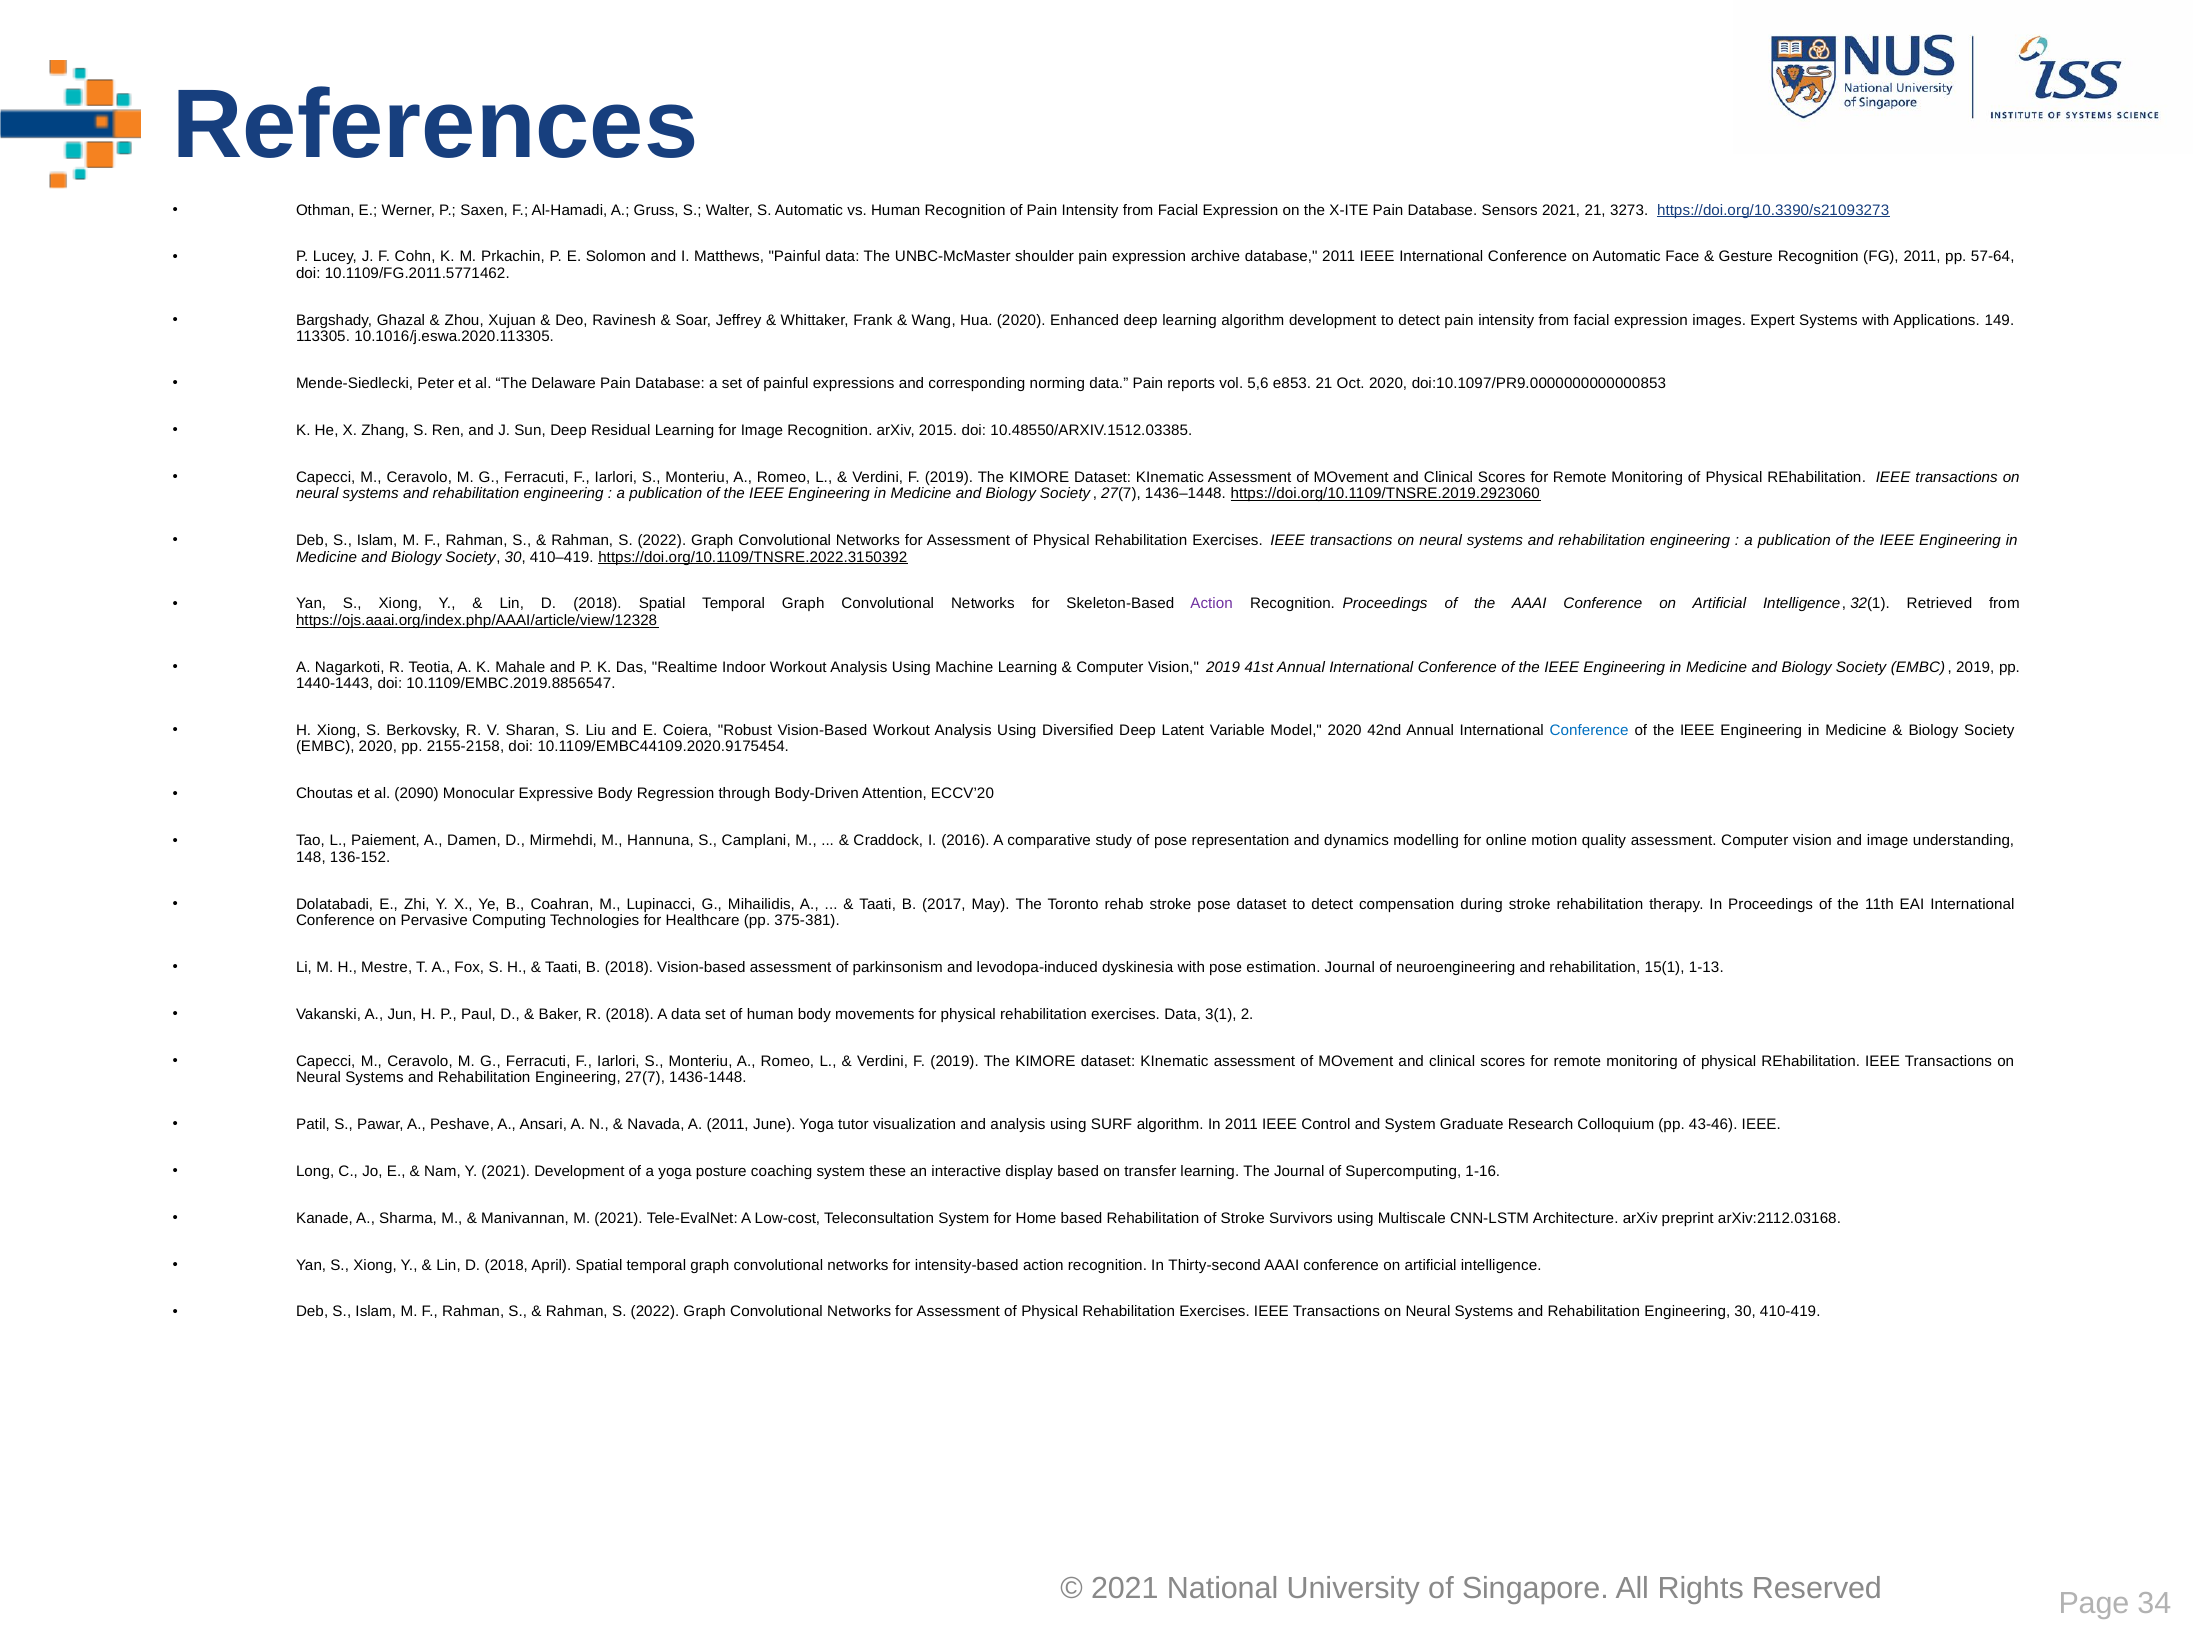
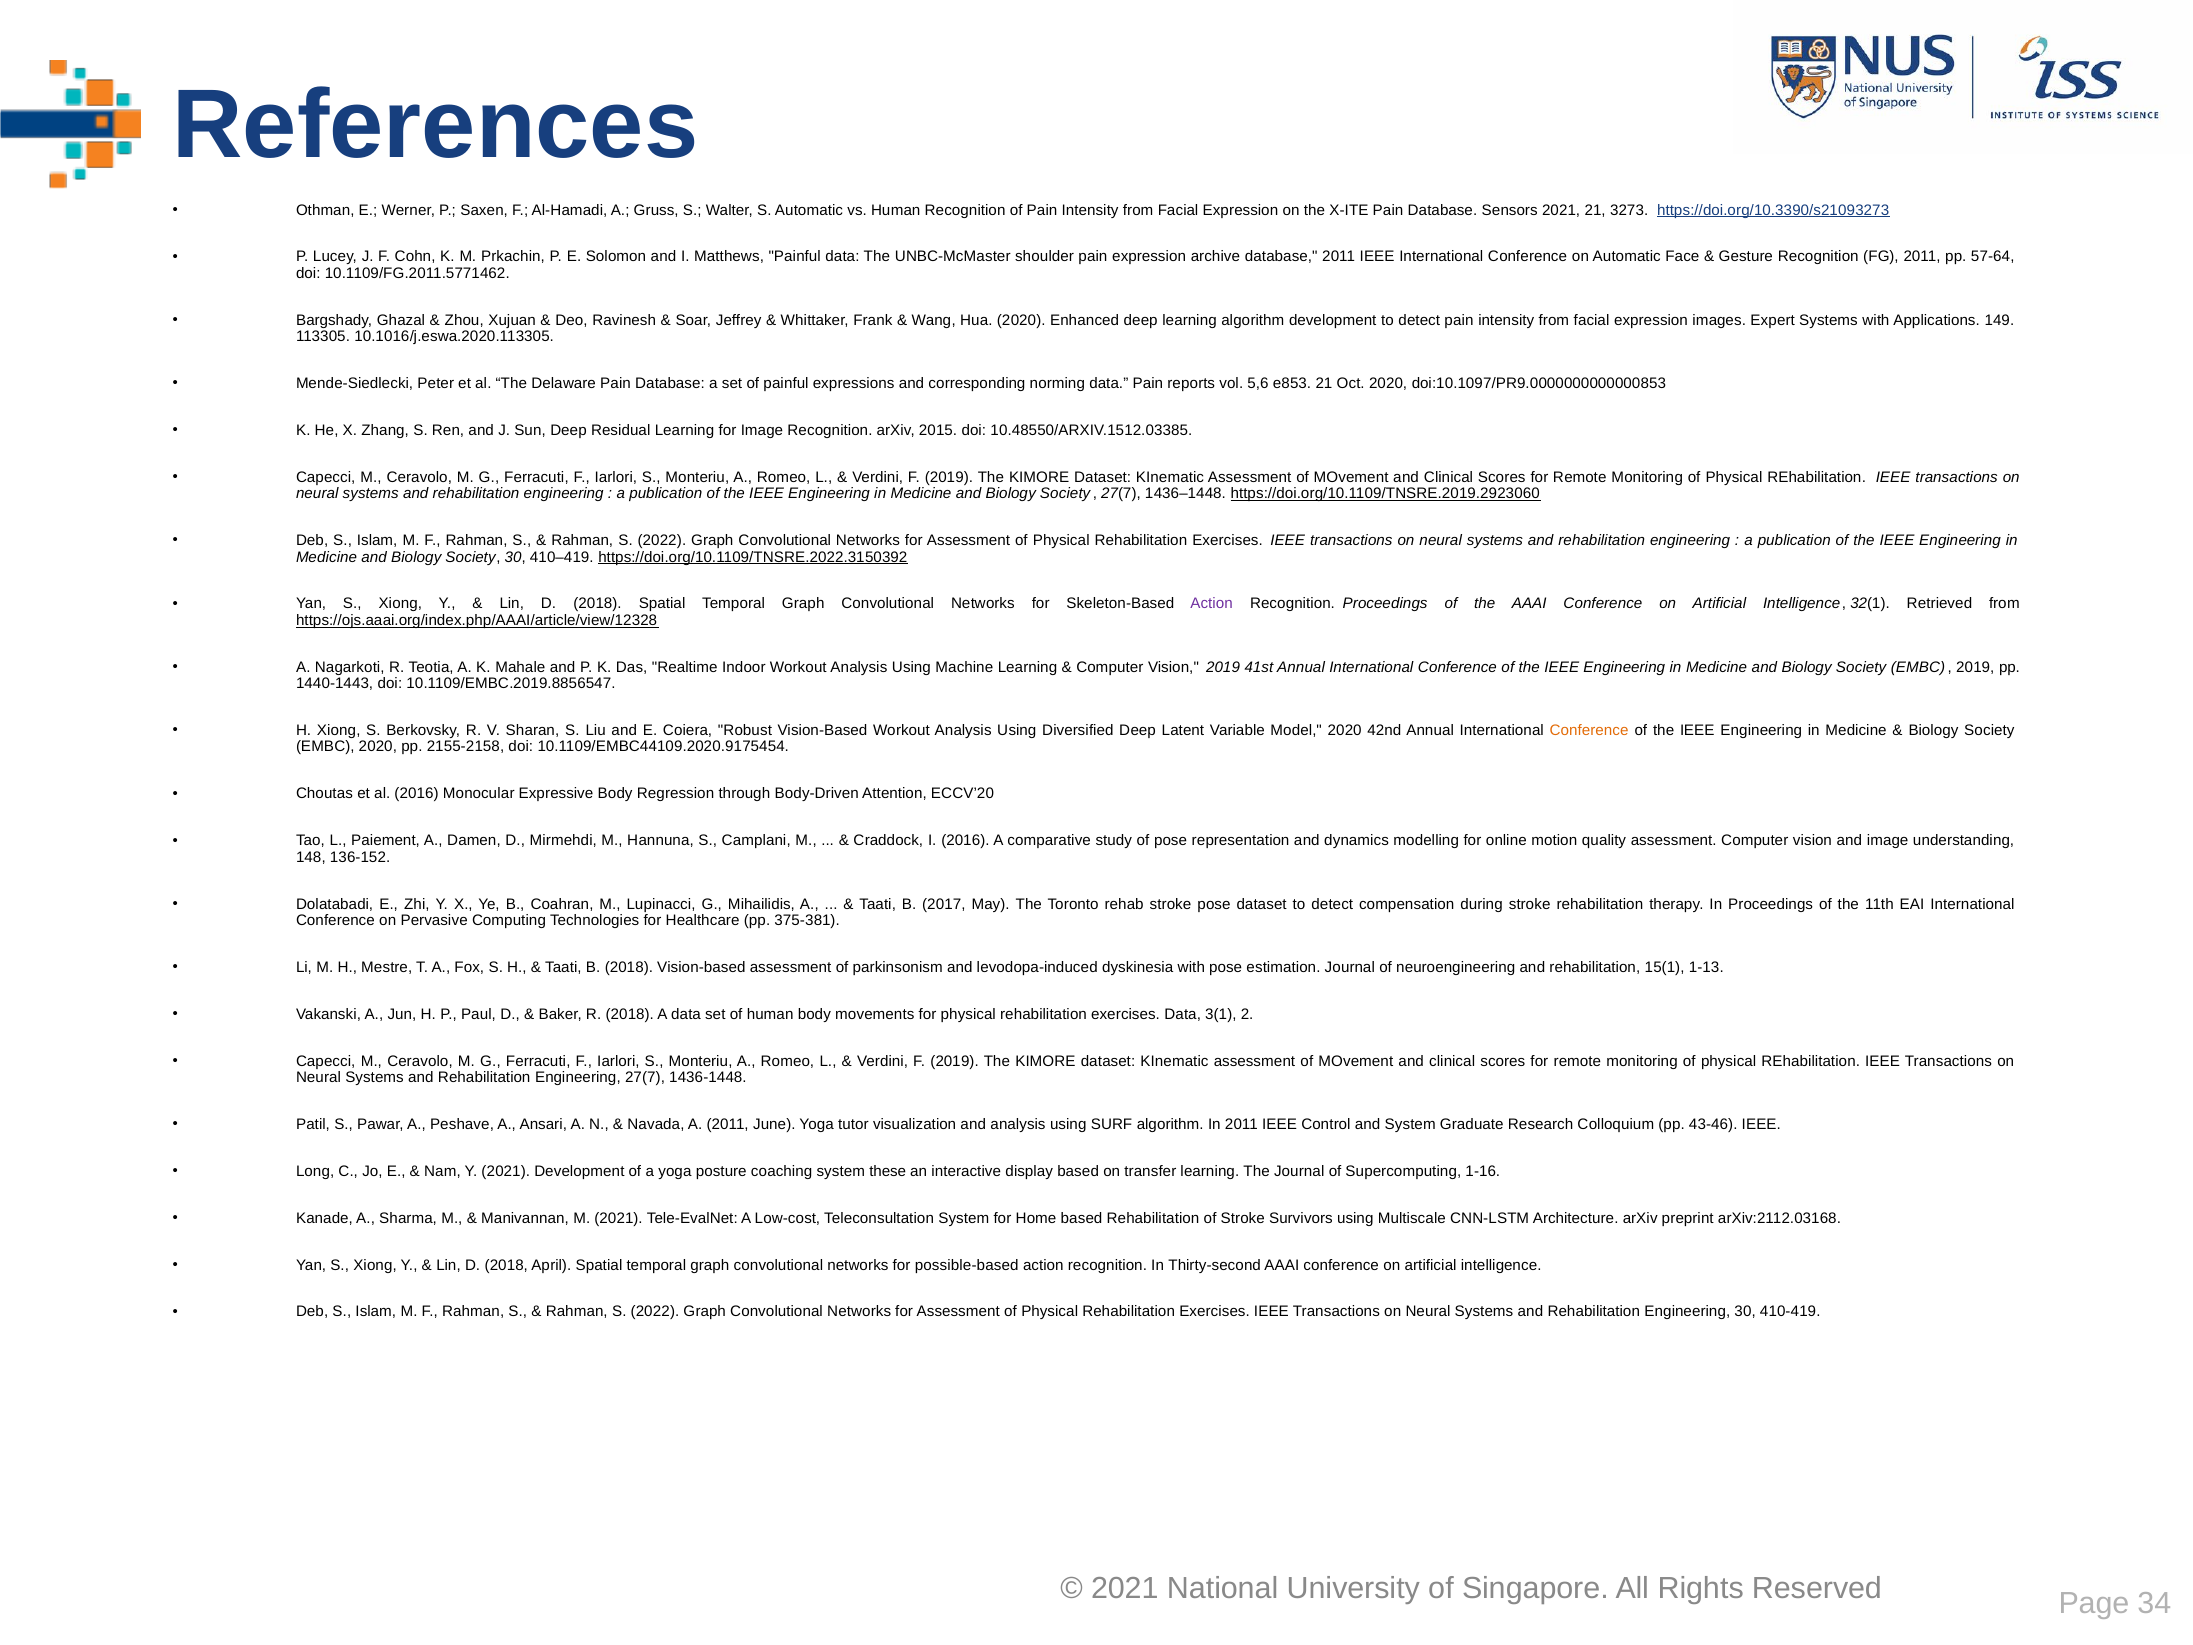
Conference at (1589, 730) colour: blue -> orange
al 2090: 2090 -> 2016
intensity-based: intensity-based -> possible-based
